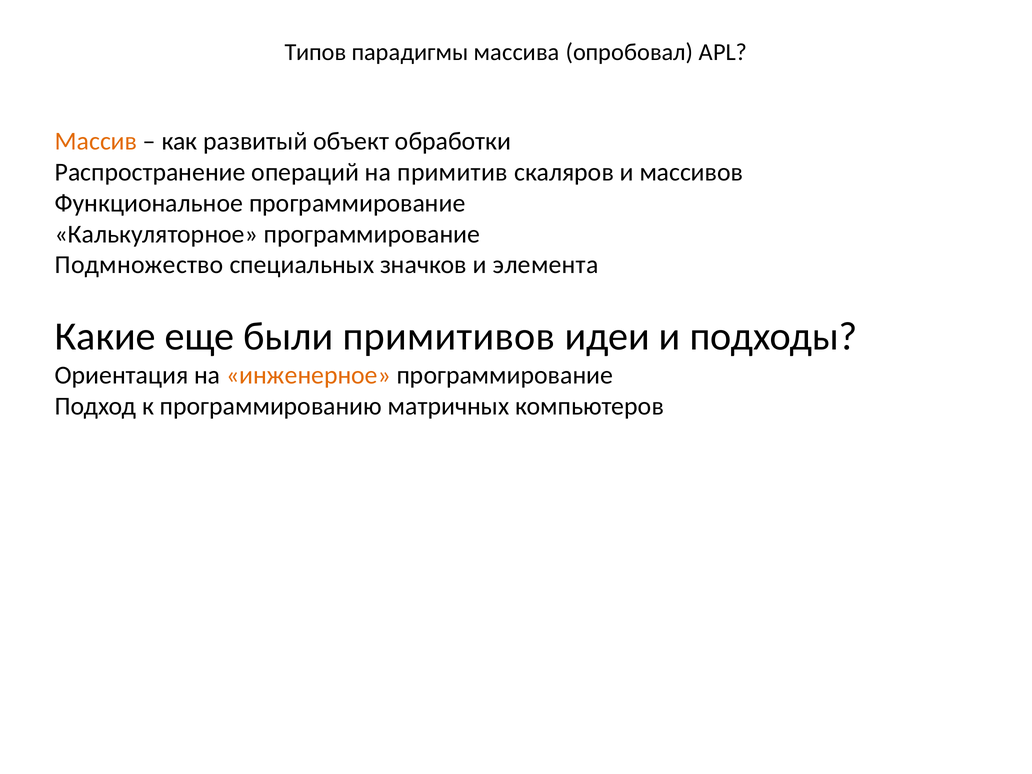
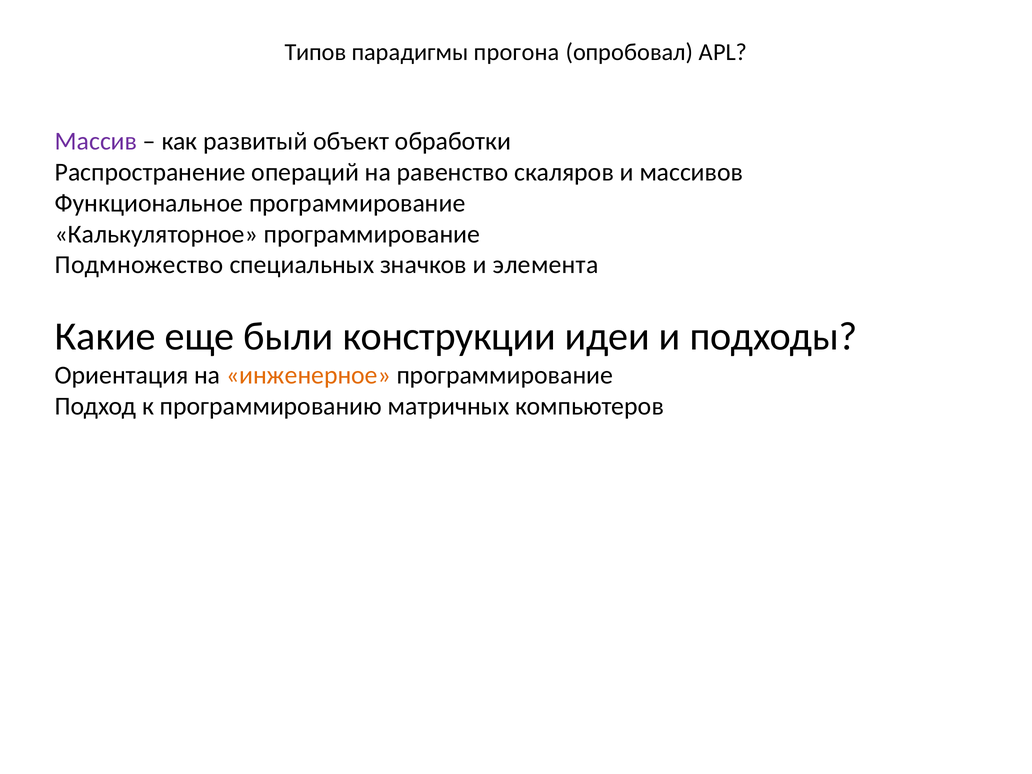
массива: массива -> прогона
Массив colour: orange -> purple
примитив: примитив -> равенство
примитивов: примитивов -> конструкции
